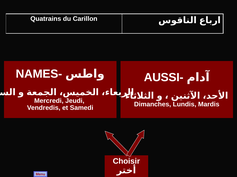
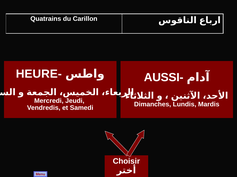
NAMES-: NAMES- -> HEURE-
